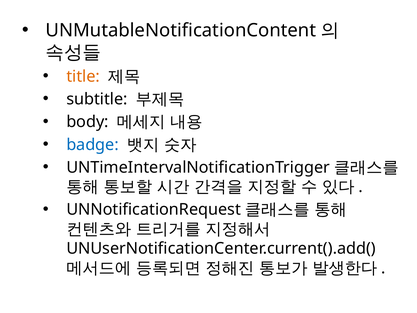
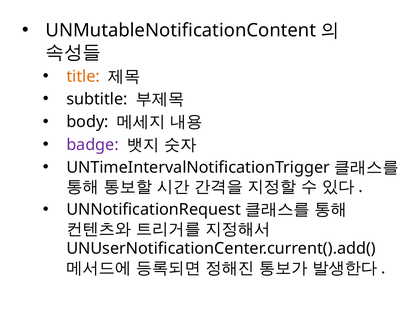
badge colour: blue -> purple
